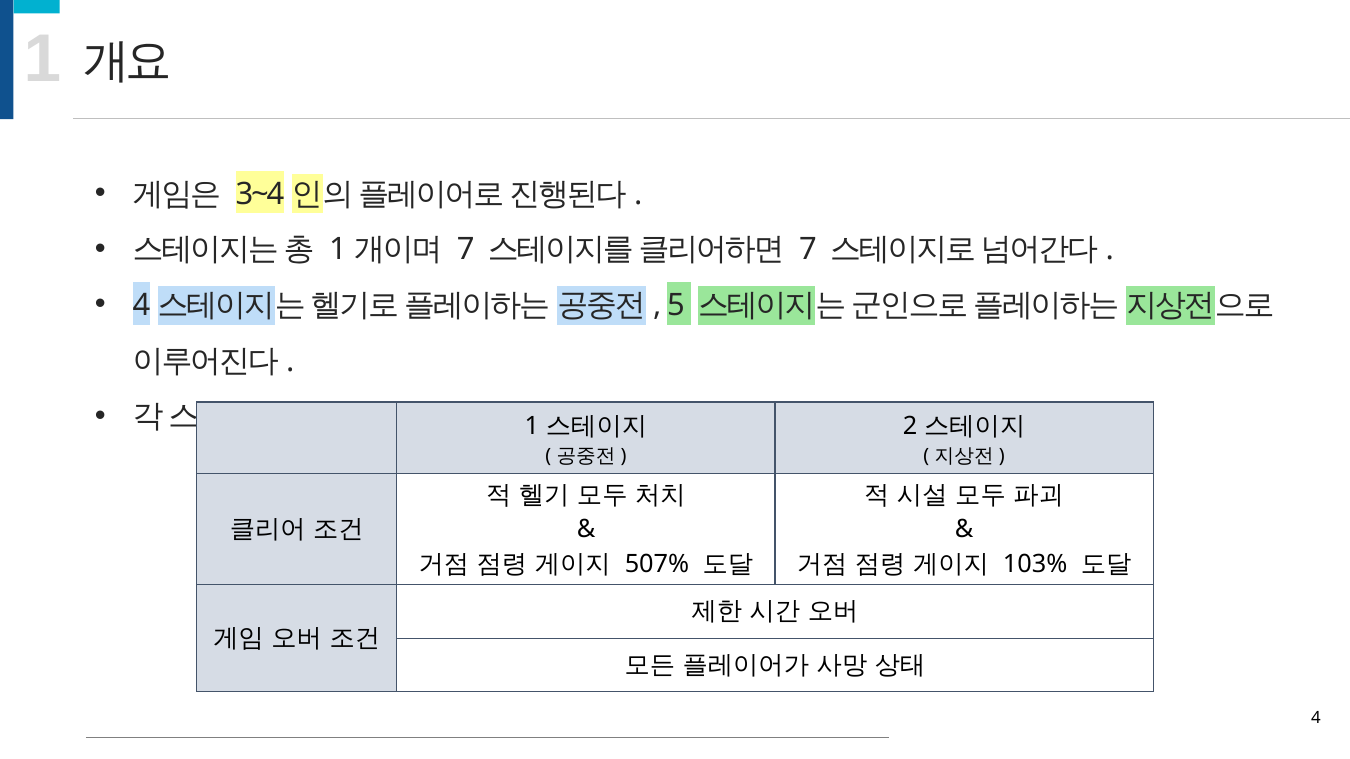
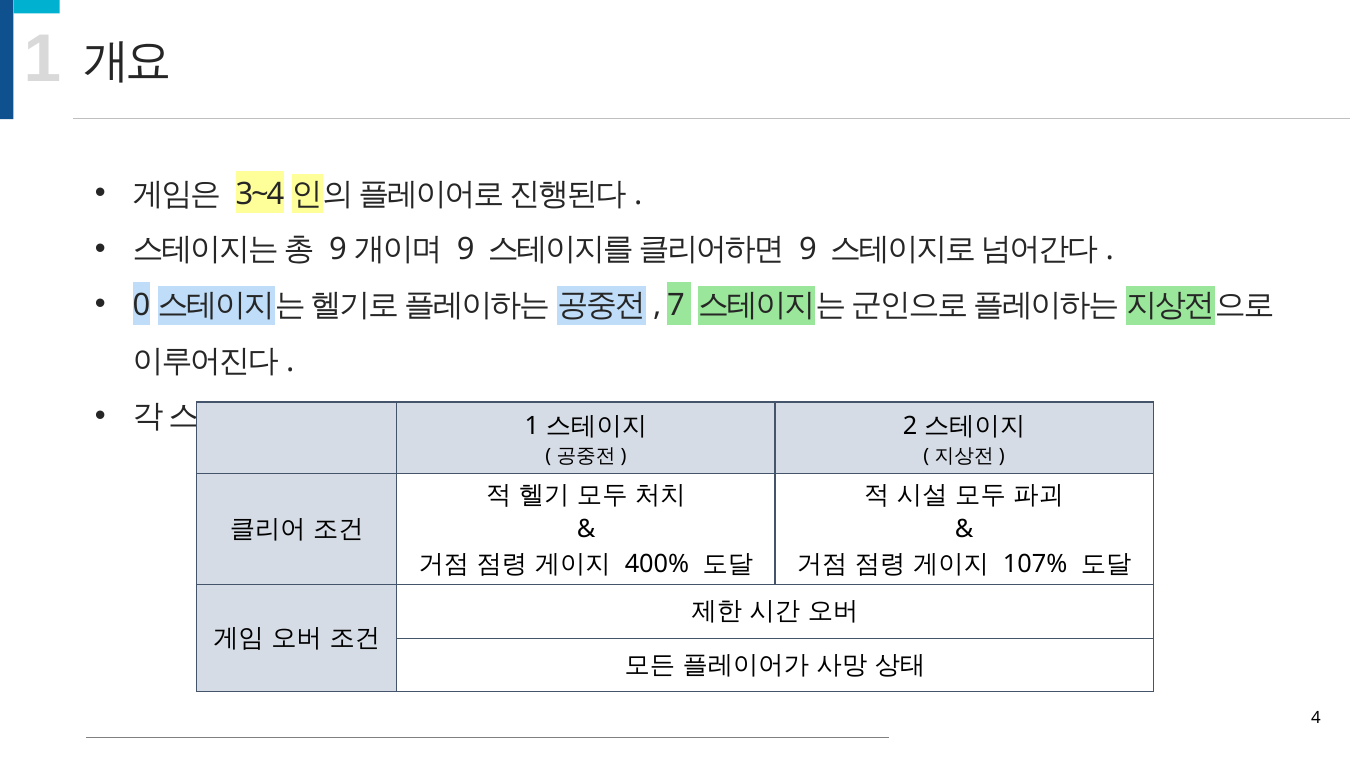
1 at (338, 250): 1 -> 9
7 at (466, 250): 7 -> 9
7 at (808, 250): 7 -> 9
4 at (142, 305): 4 -> 0
5: 5 -> 7
507%: 507% -> 400%
103%: 103% -> 107%
